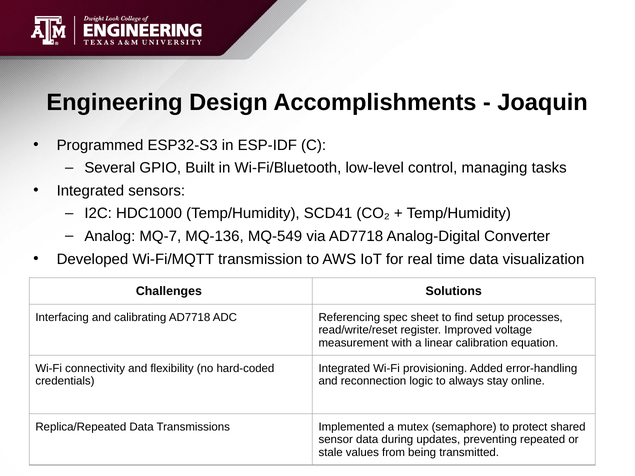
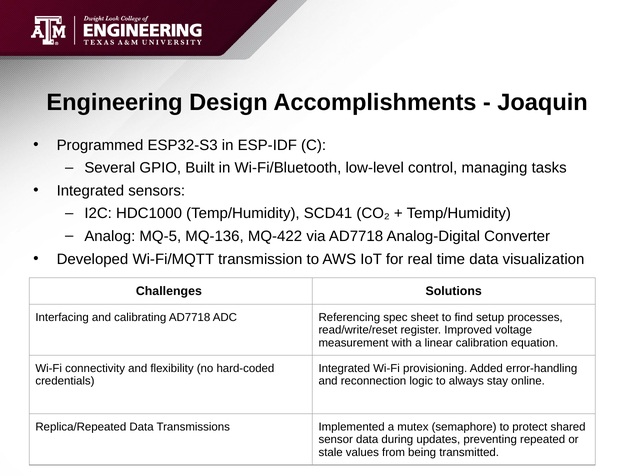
MQ-7: MQ-7 -> MQ-5
MQ-549: MQ-549 -> MQ-422
